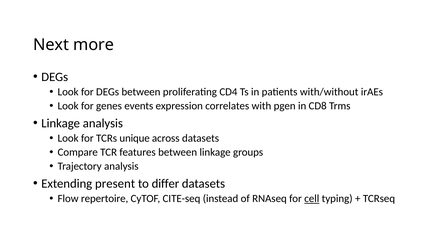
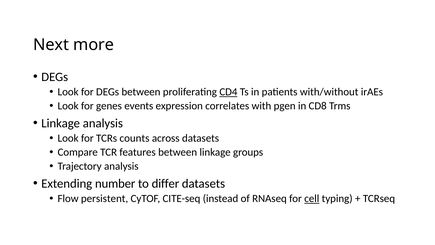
CD4 underline: none -> present
unique: unique -> counts
present: present -> number
repertoire: repertoire -> persistent
